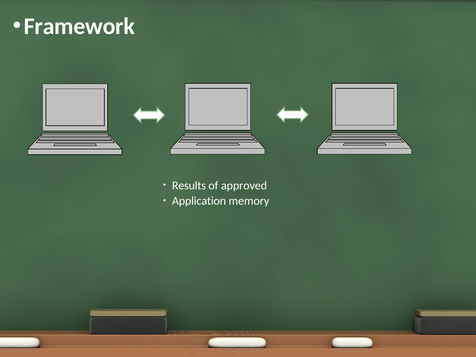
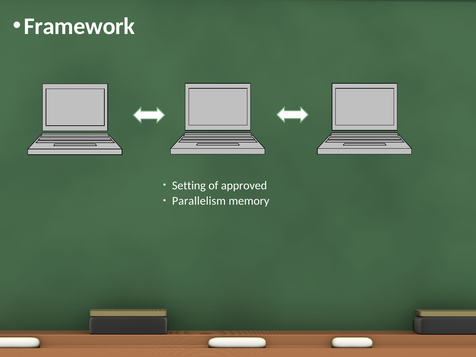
Results: Results -> Setting
Application: Application -> Parallelism
